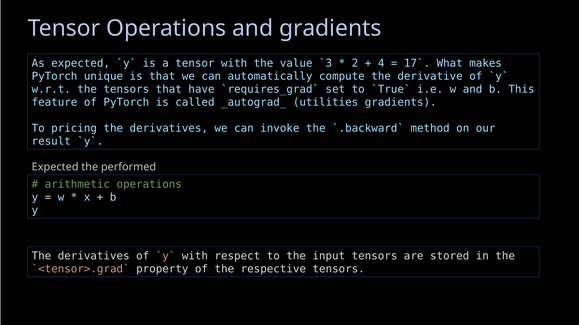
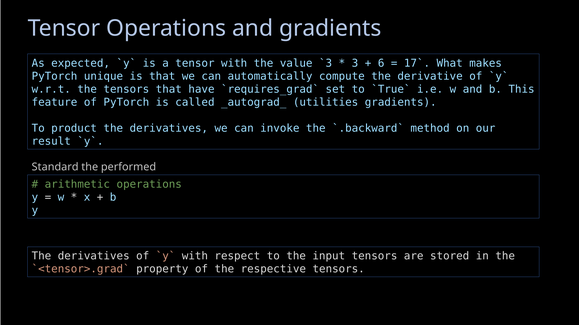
2: 2 -> 3
4: 4 -> 6
pricing: pricing -> product
Expected at (55, 167): Expected -> Standard
